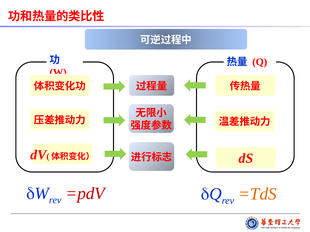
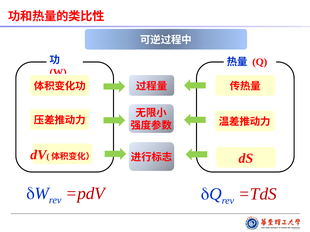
=TdS colour: orange -> red
